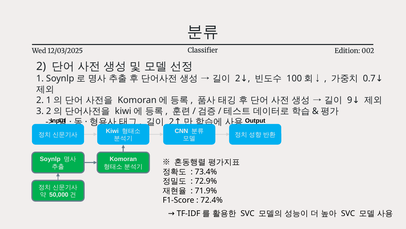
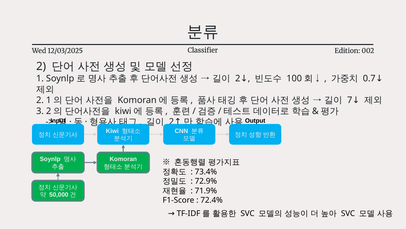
9: 9 -> 7
